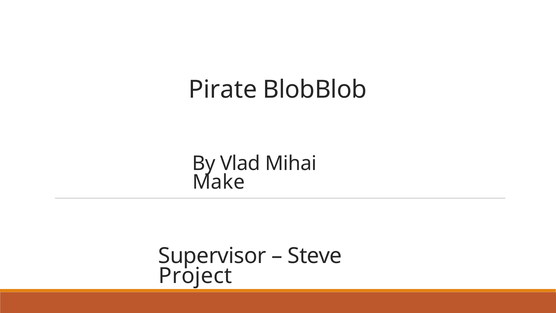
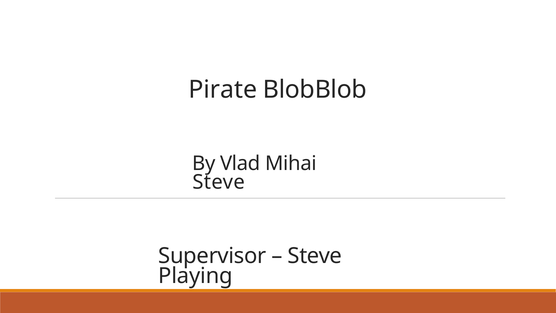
Make at (219, 182): Make -> Steve
Project: Project -> Playing
